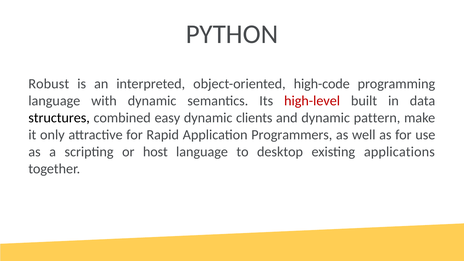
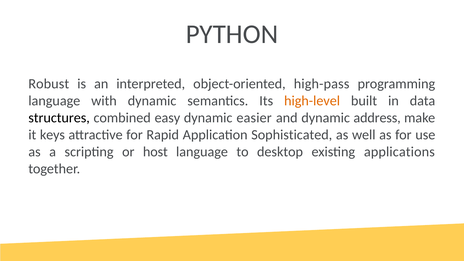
high-code: high-code -> high-pass
high-level colour: red -> orange
clients: clients -> easier
pattern: pattern -> address
only: only -> keys
Programmers: Programmers -> Sophisticated
